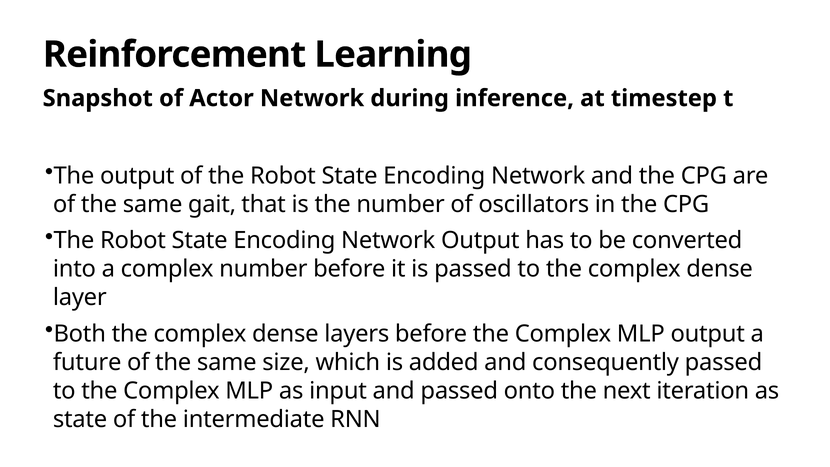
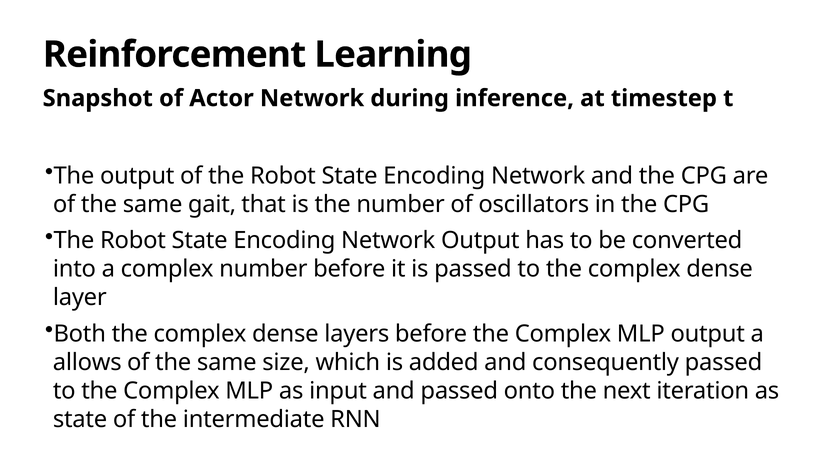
future: future -> allows
